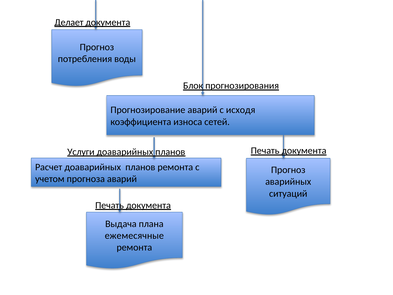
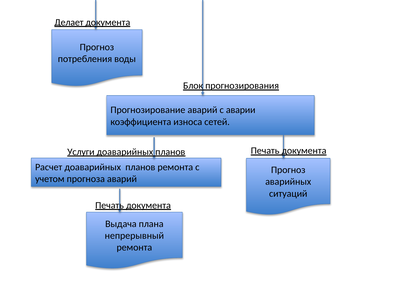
исходя: исходя -> аварии
ежемесячные: ежемесячные -> непрерывный
